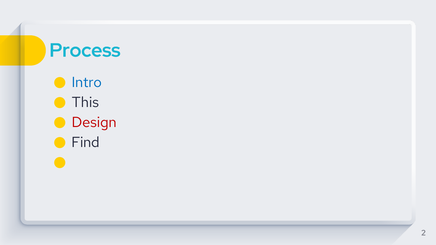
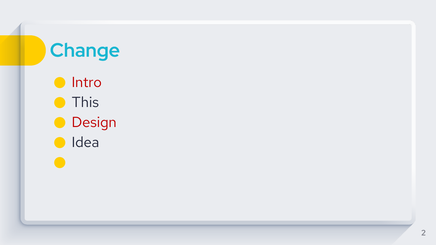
Process: Process -> Change
Intro colour: blue -> red
Find: Find -> Idea
